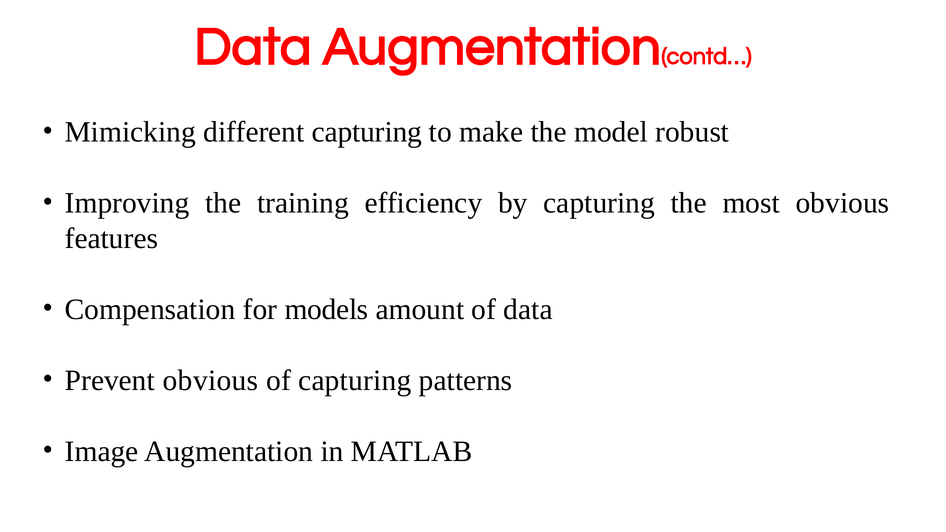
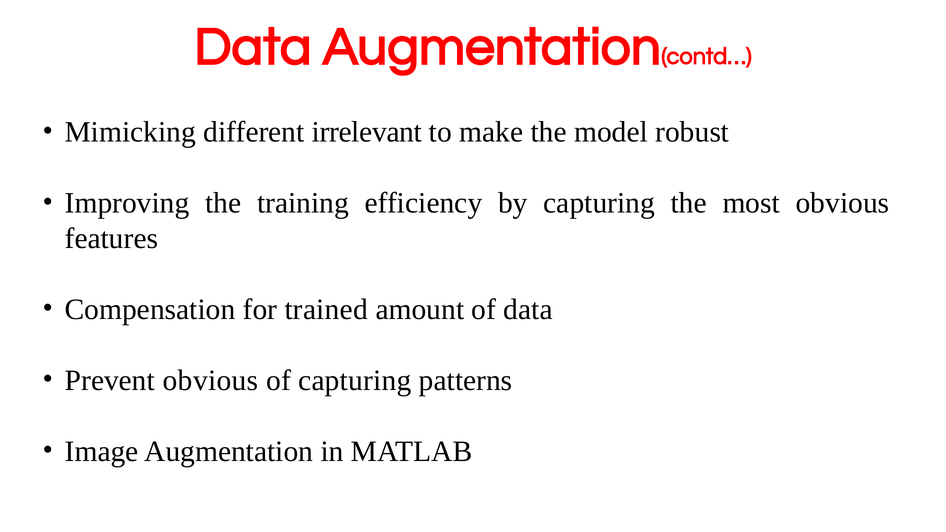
different capturing: capturing -> irrelevant
models: models -> trained
